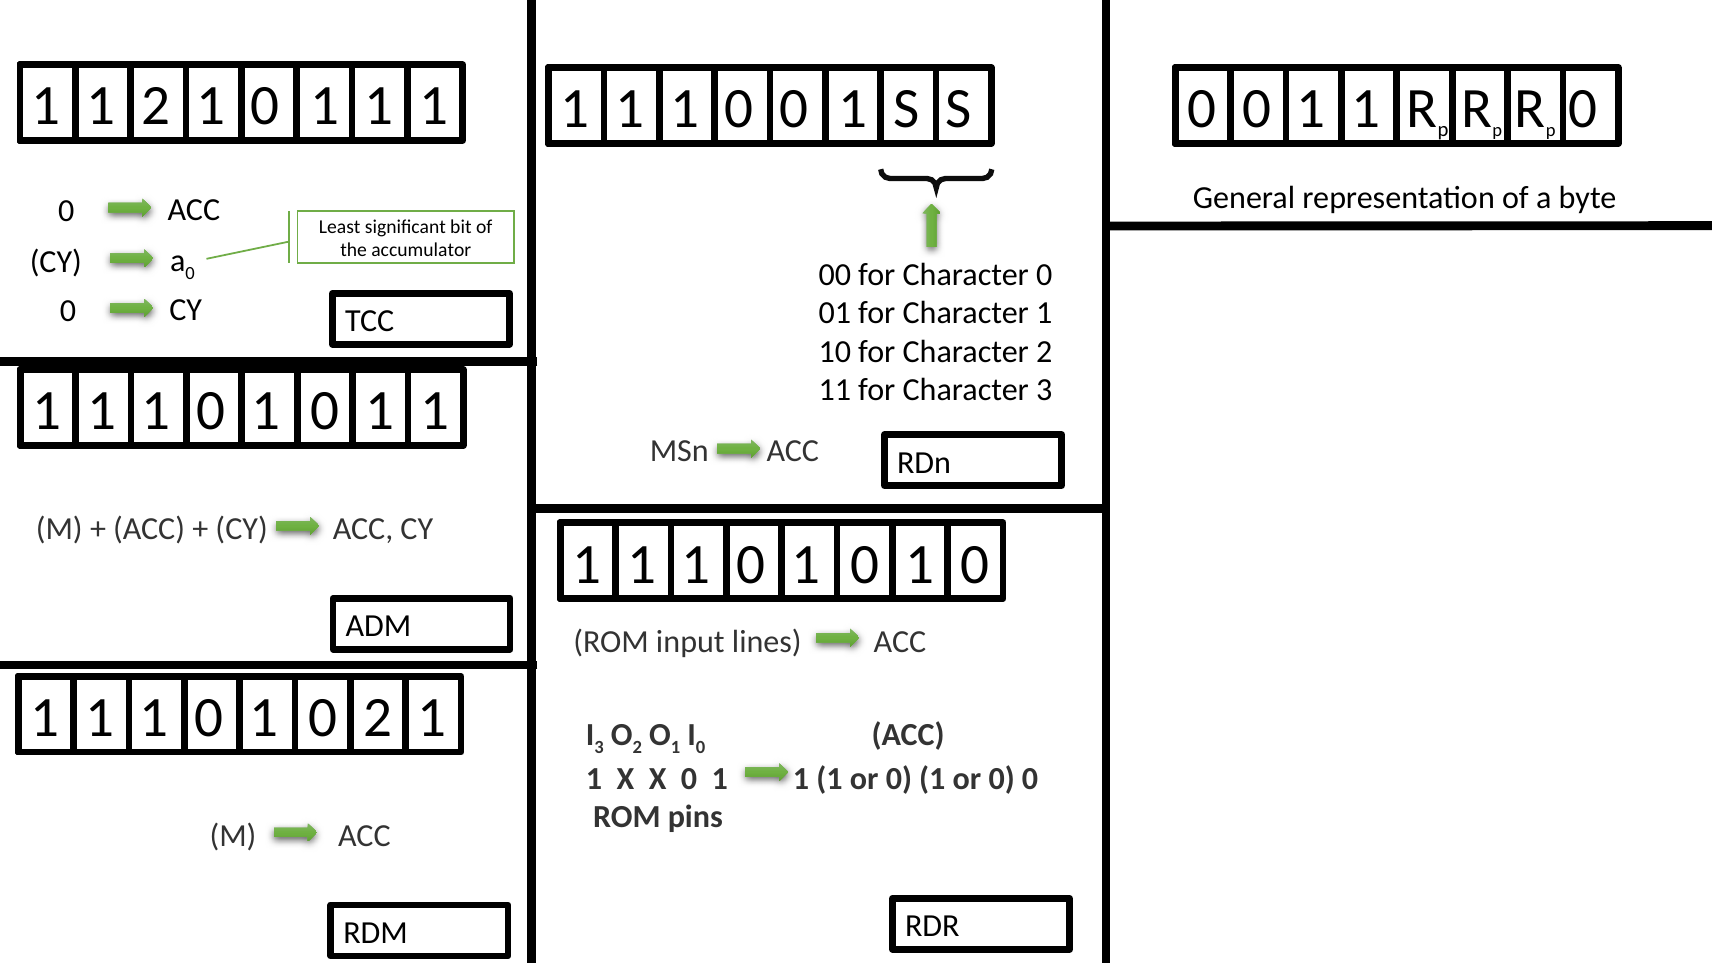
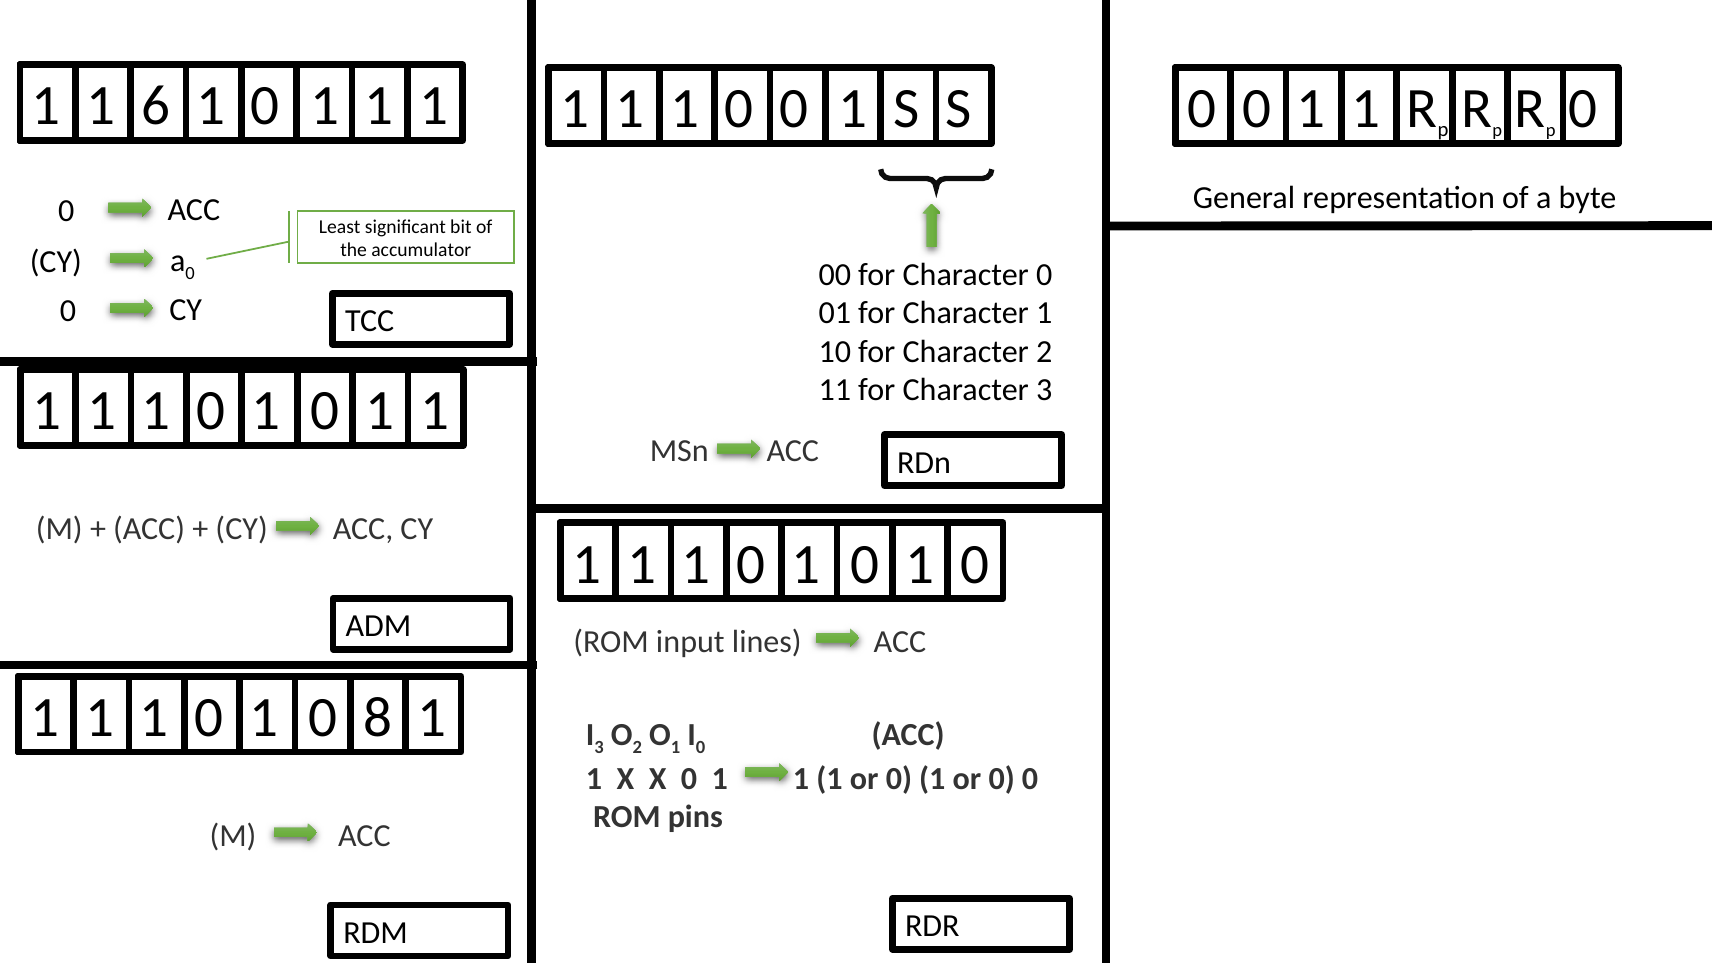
1 2: 2 -> 6
0 2: 2 -> 8
